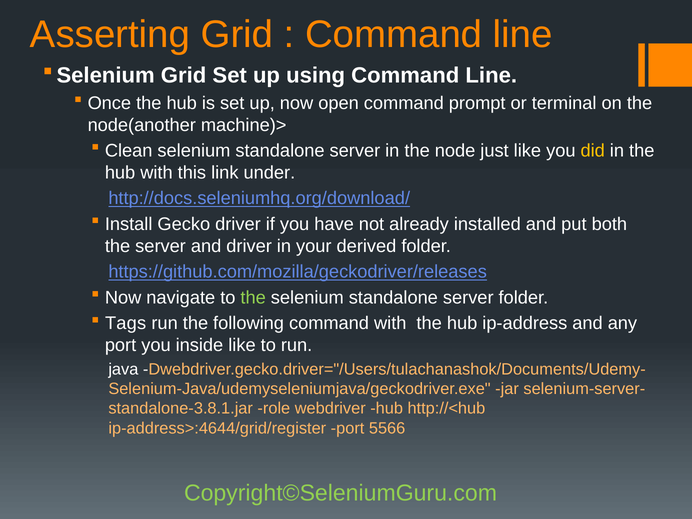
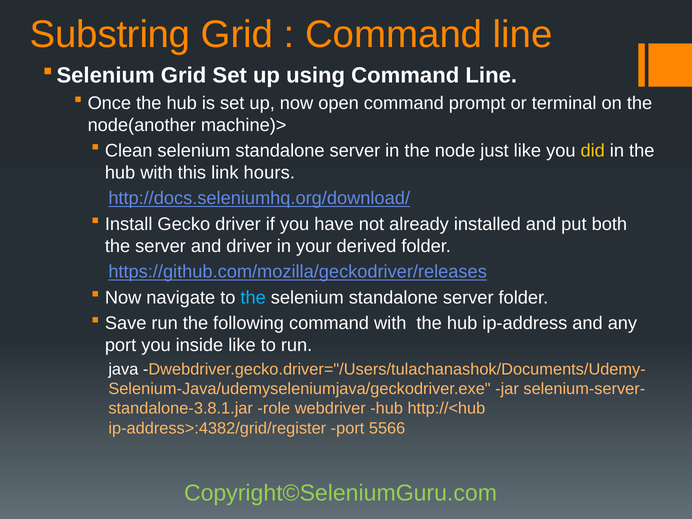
Asserting: Asserting -> Substring
under: under -> hours
the at (253, 298) colour: light green -> light blue
Tags: Tags -> Save
ip-address>:4644/grid/register: ip-address>:4644/grid/register -> ip-address>:4382/grid/register
